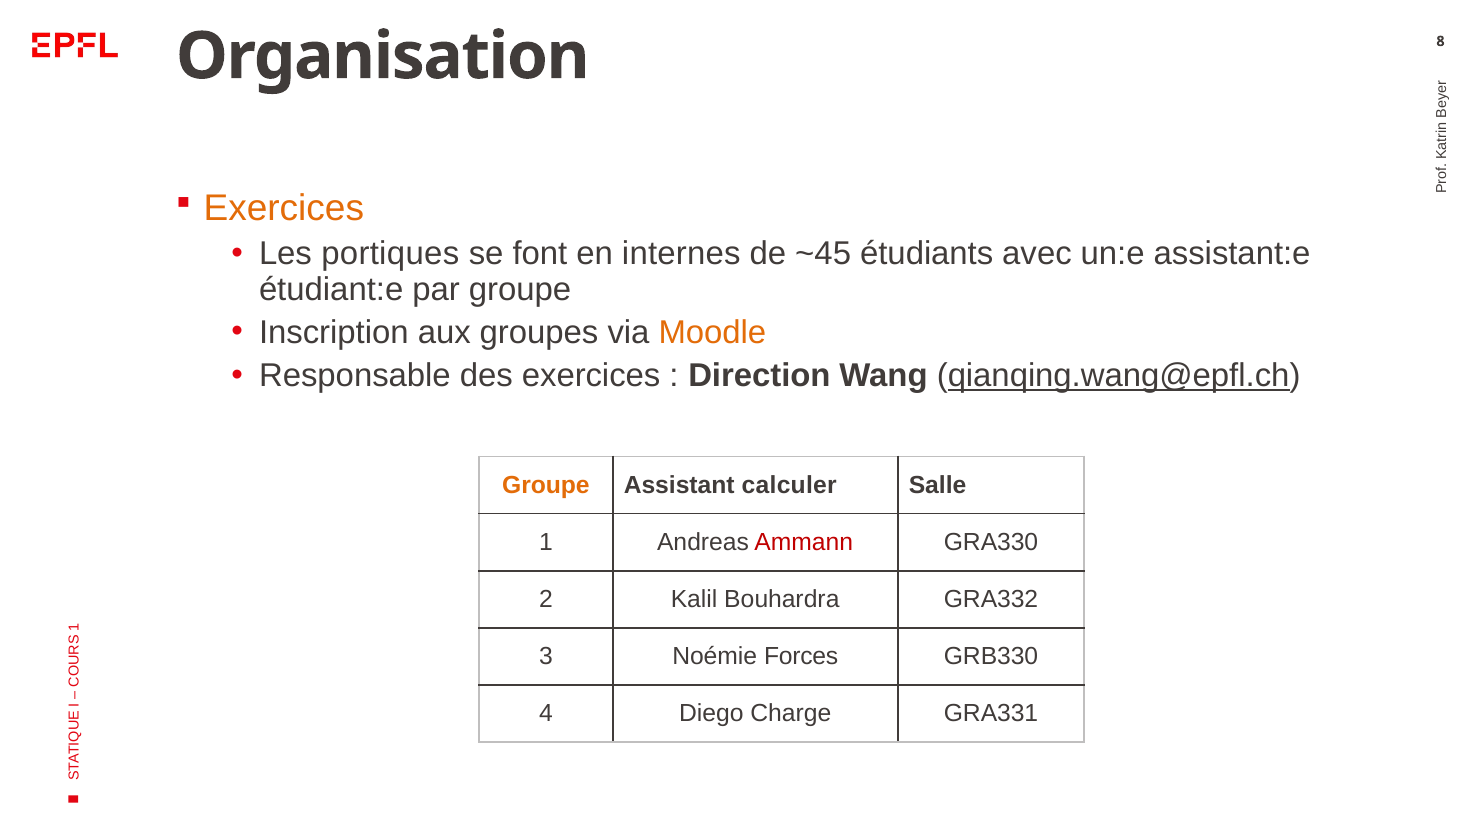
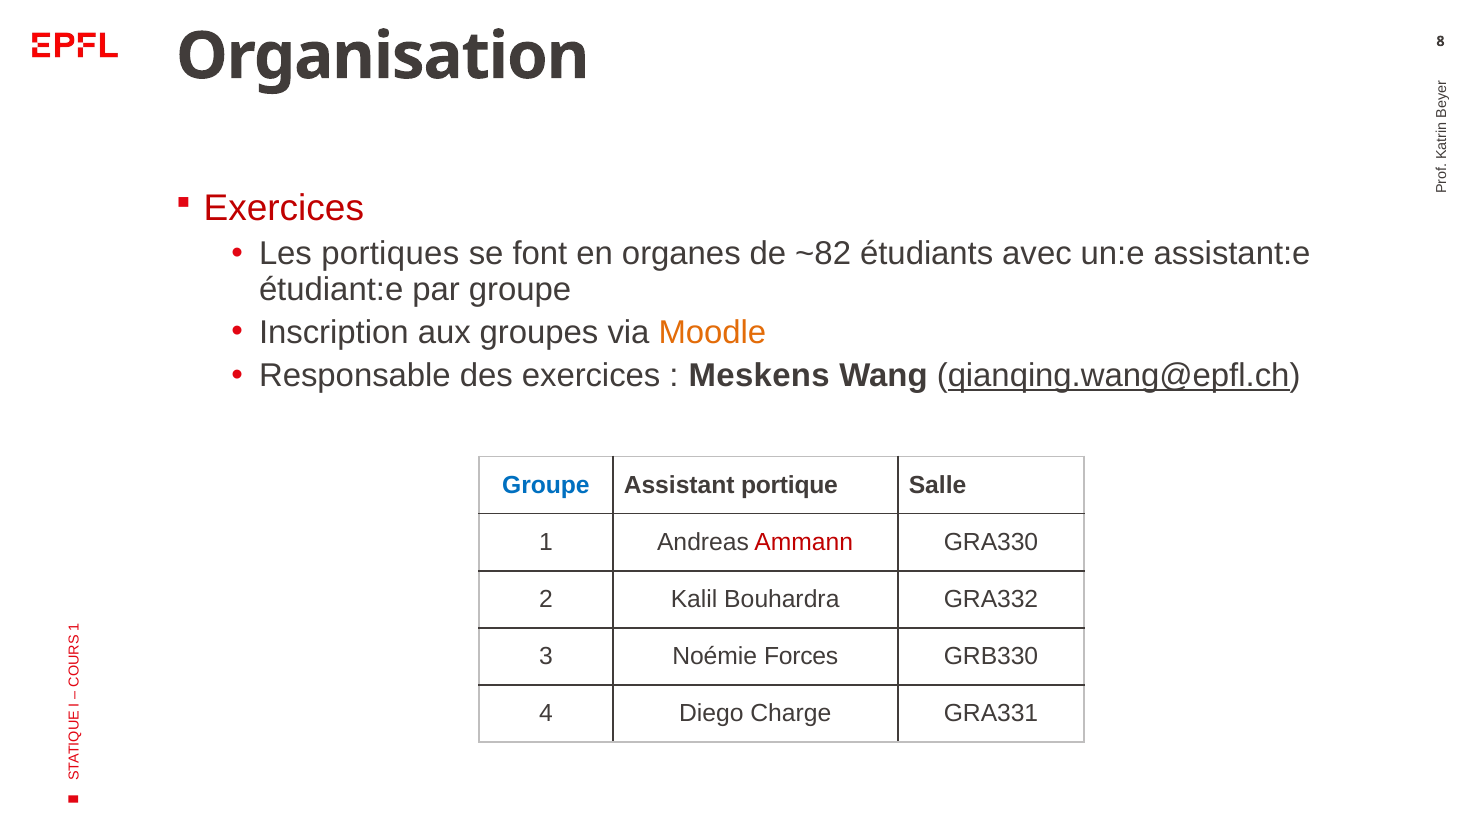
Exercices at (284, 208) colour: orange -> red
internes: internes -> organes
~45: ~45 -> ~82
Direction: Direction -> Meskens
Groupe at (546, 485) colour: orange -> blue
calculer: calculer -> portique
